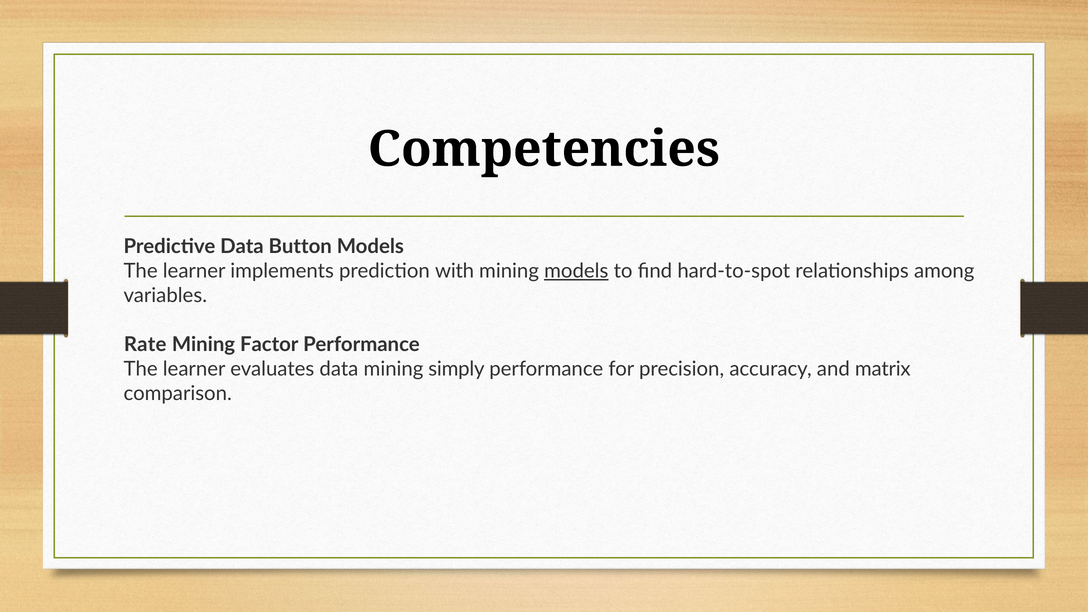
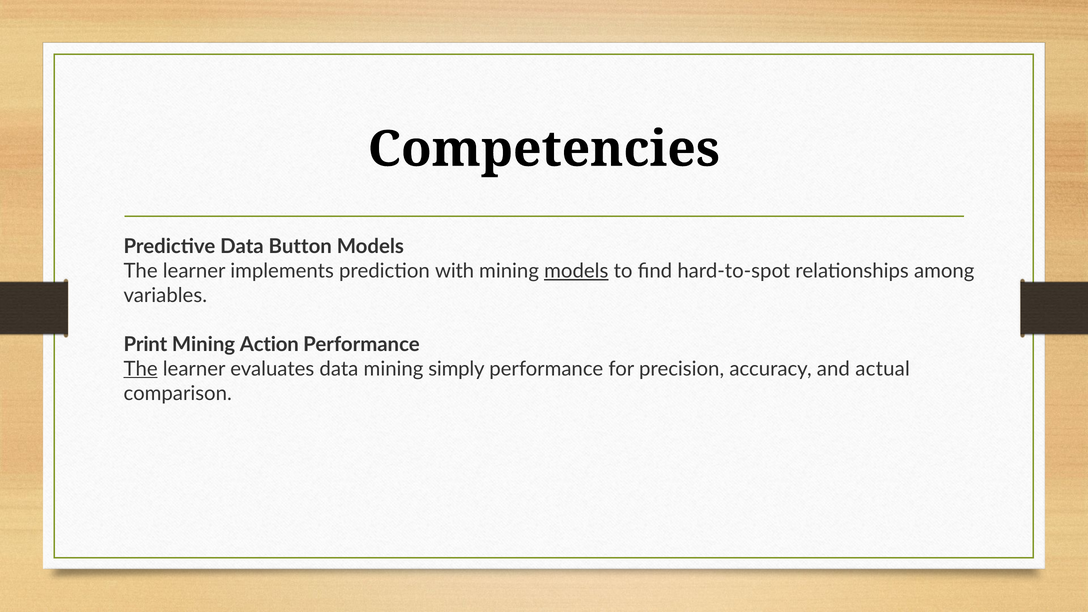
Rate: Rate -> Print
Factor: Factor -> Action
The at (141, 369) underline: none -> present
matrix: matrix -> actual
